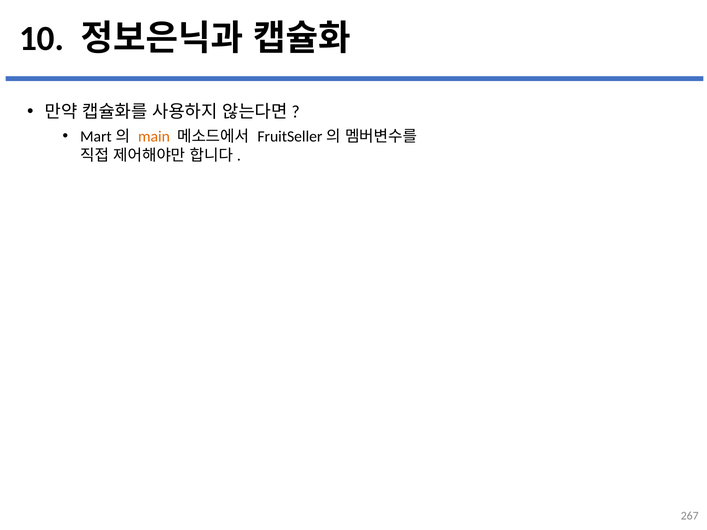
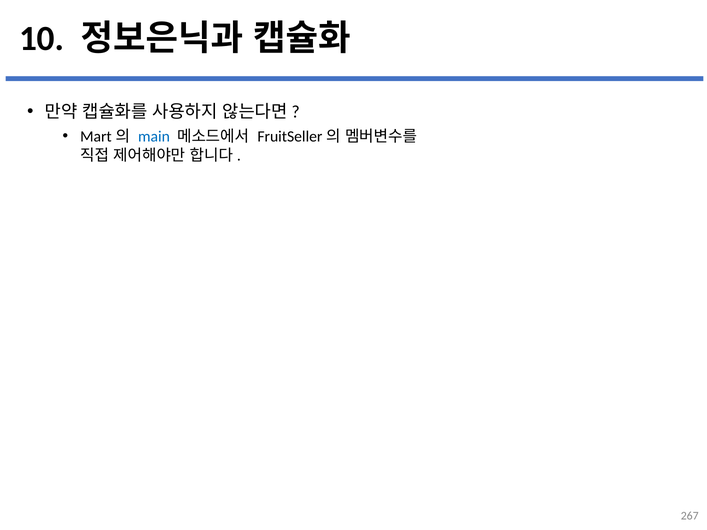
main colour: orange -> blue
